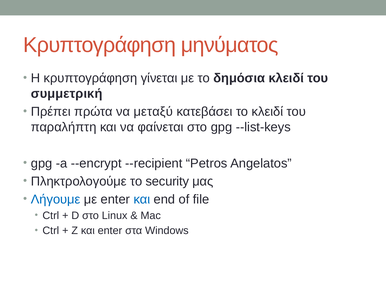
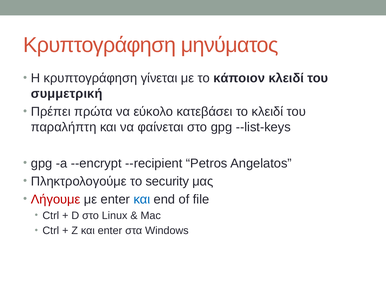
δημόσια: δημόσια -> κάποιον
μεταξύ: μεταξύ -> εύκολο
Λήγουμε colour: blue -> red
